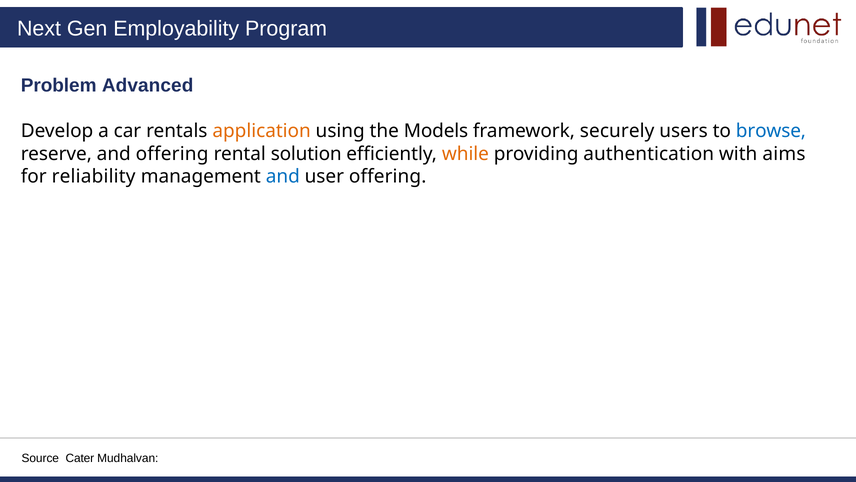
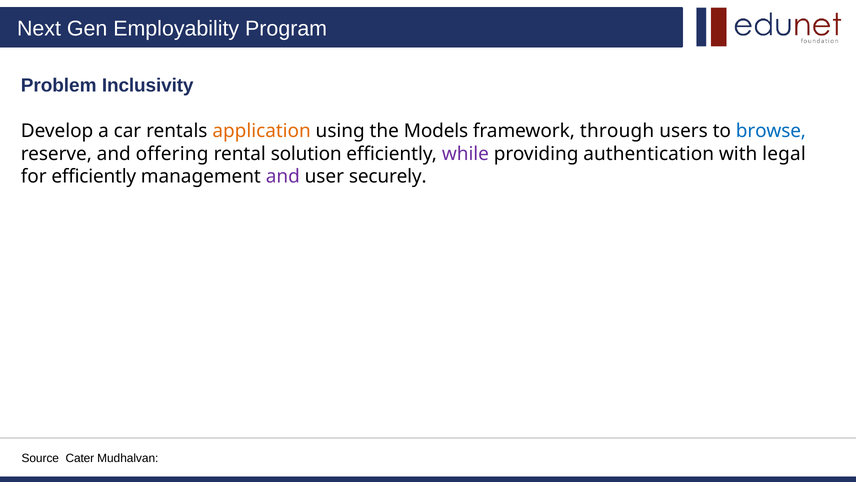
Advanced: Advanced -> Inclusivity
securely: securely -> through
while colour: orange -> purple
aims: aims -> legal
for reliability: reliability -> efficiently
and at (283, 176) colour: blue -> purple
user offering: offering -> securely
